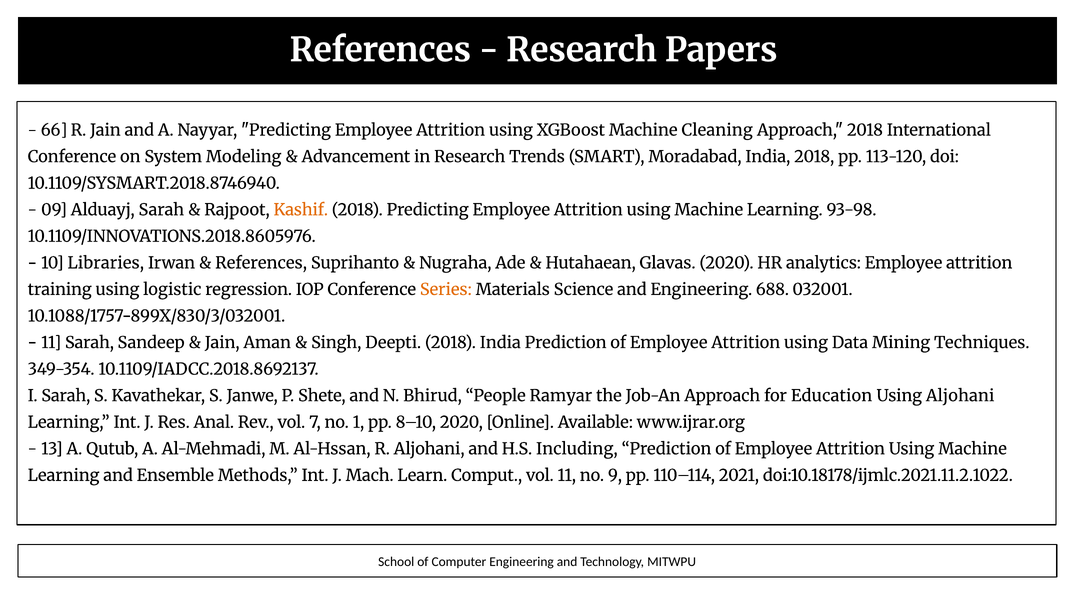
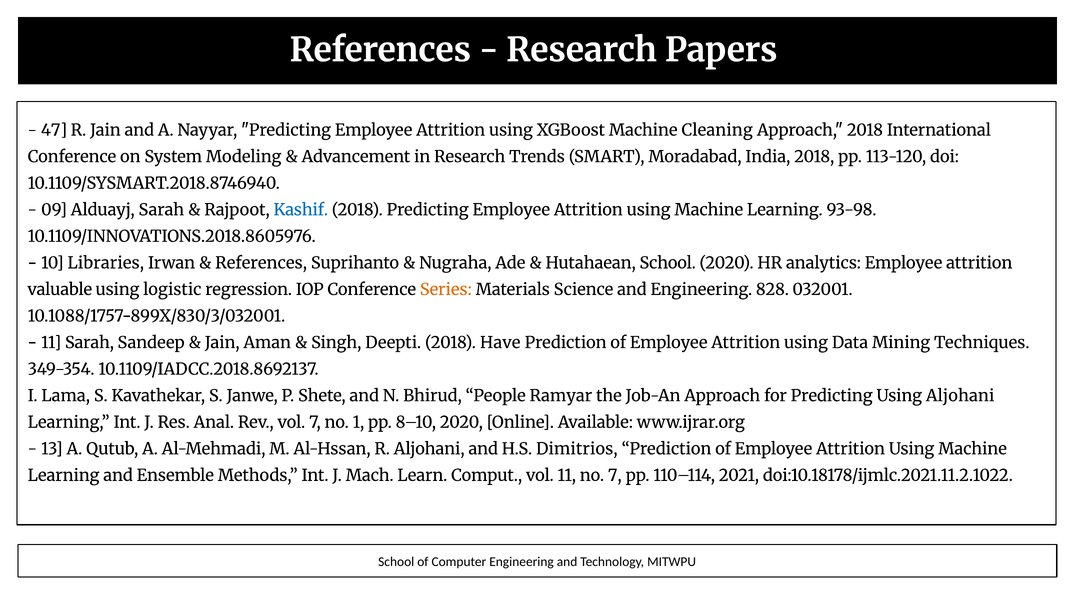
66: 66 -> 47
Kashif colour: orange -> blue
Hutahaean Glavas: Glavas -> School
training: training -> valuable
688: 688 -> 828
2018 India: India -> Have
I Sarah: Sarah -> Lama
for Education: Education -> Predicting
Including: Including -> Dimitrios
no 9: 9 -> 7
